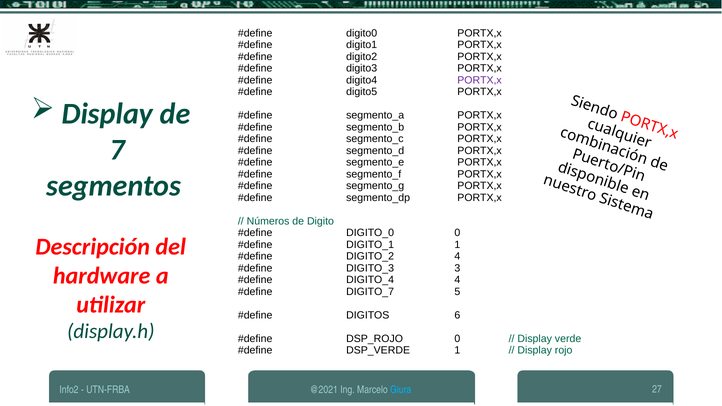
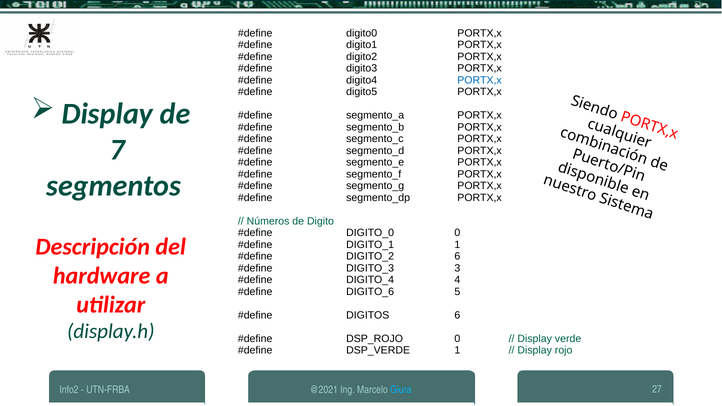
PORTX,x at (480, 80) colour: purple -> blue
DIGITO_2 4: 4 -> 6
DIGITO_7: DIGITO_7 -> DIGITO_6
